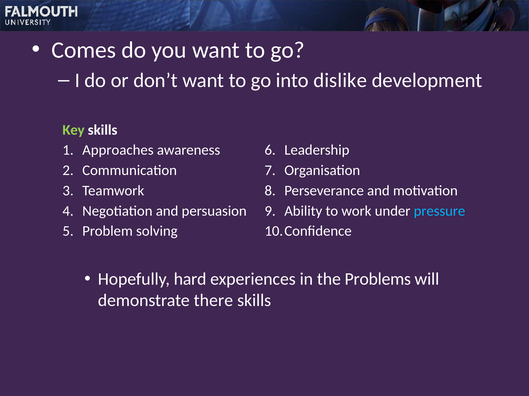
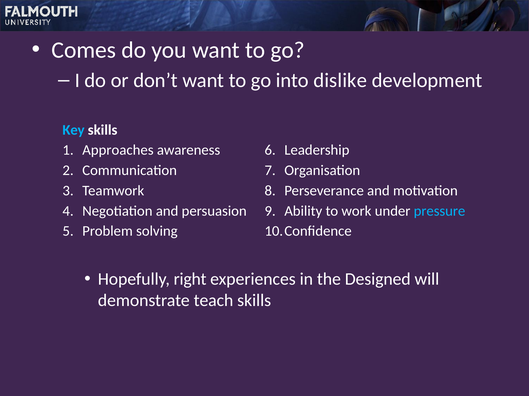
Key colour: light green -> light blue
hard: hard -> right
Problems: Problems -> Designed
there: there -> teach
